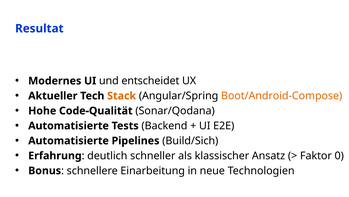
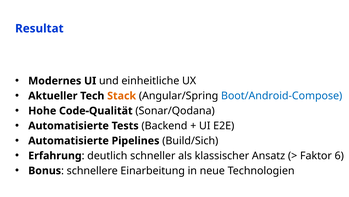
entscheidet: entscheidet -> einheitliche
Boot/Android-Compose colour: orange -> blue
0: 0 -> 6
